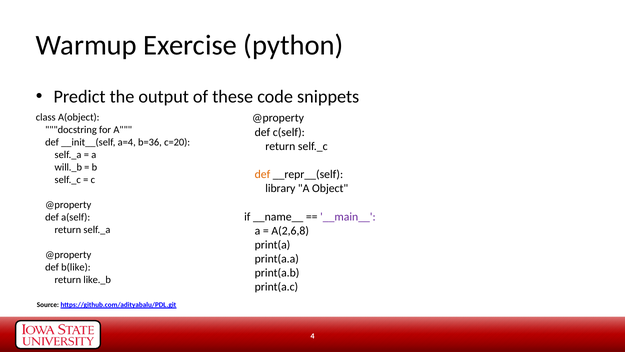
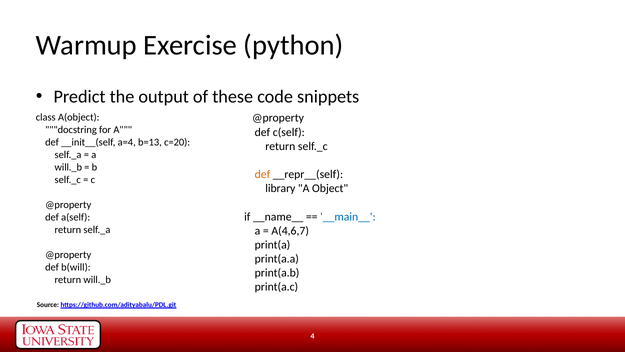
b=36: b=36 -> b=13
__main__ colour: purple -> blue
A(2,6,8: A(2,6,8 -> A(4,6,7
b(like: b(like -> b(will
return like._b: like._b -> will._b
